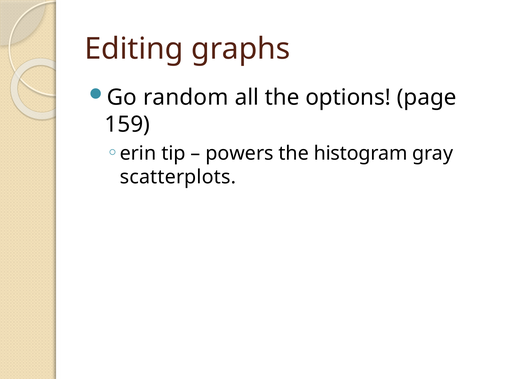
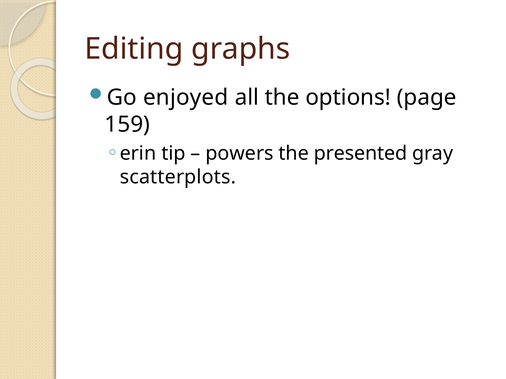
random: random -> enjoyed
histogram: histogram -> presented
